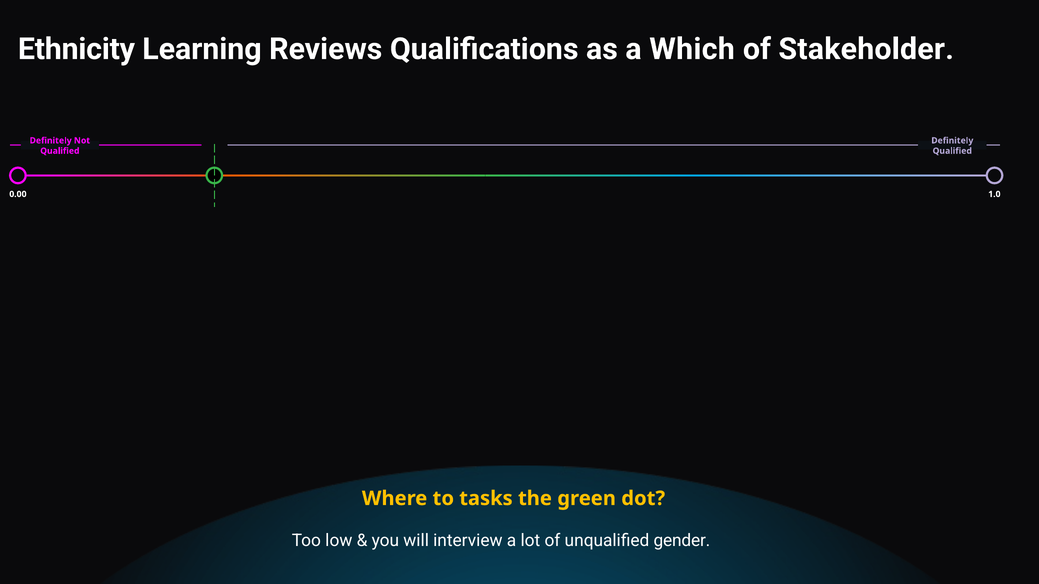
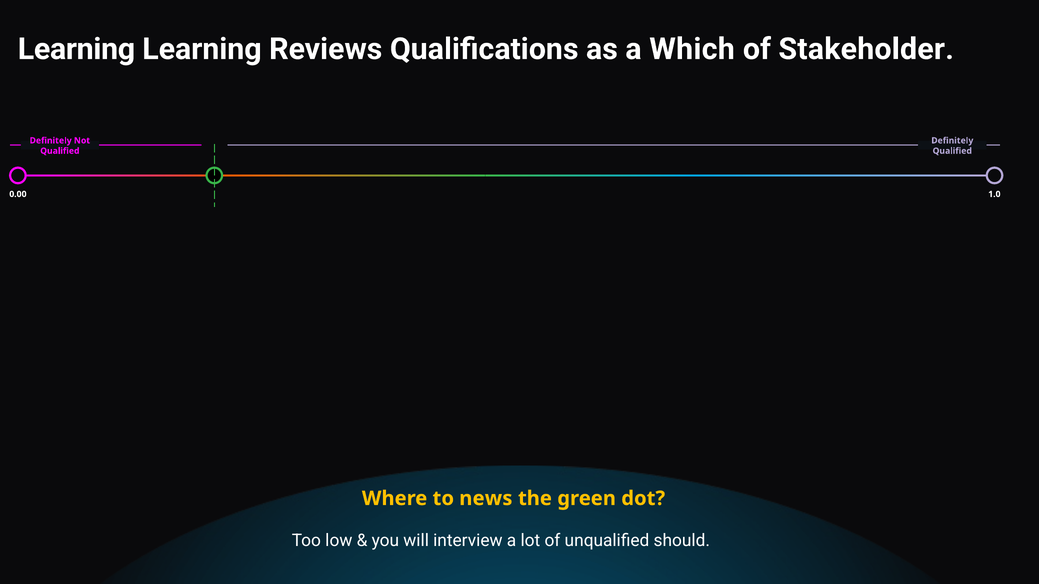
Ethnicity at (76, 49): Ethnicity -> Learning
tasks: tasks -> news
gender: gender -> should
